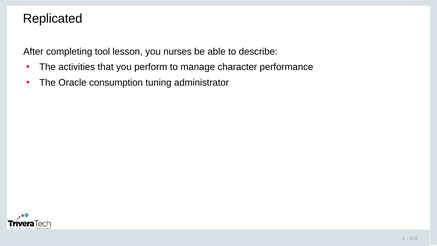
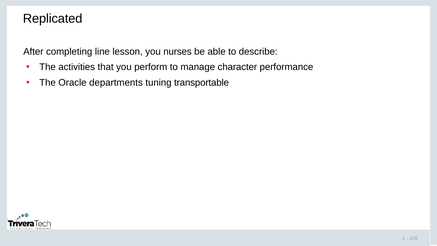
tool: tool -> line
consumption: consumption -> departments
administrator: administrator -> transportable
